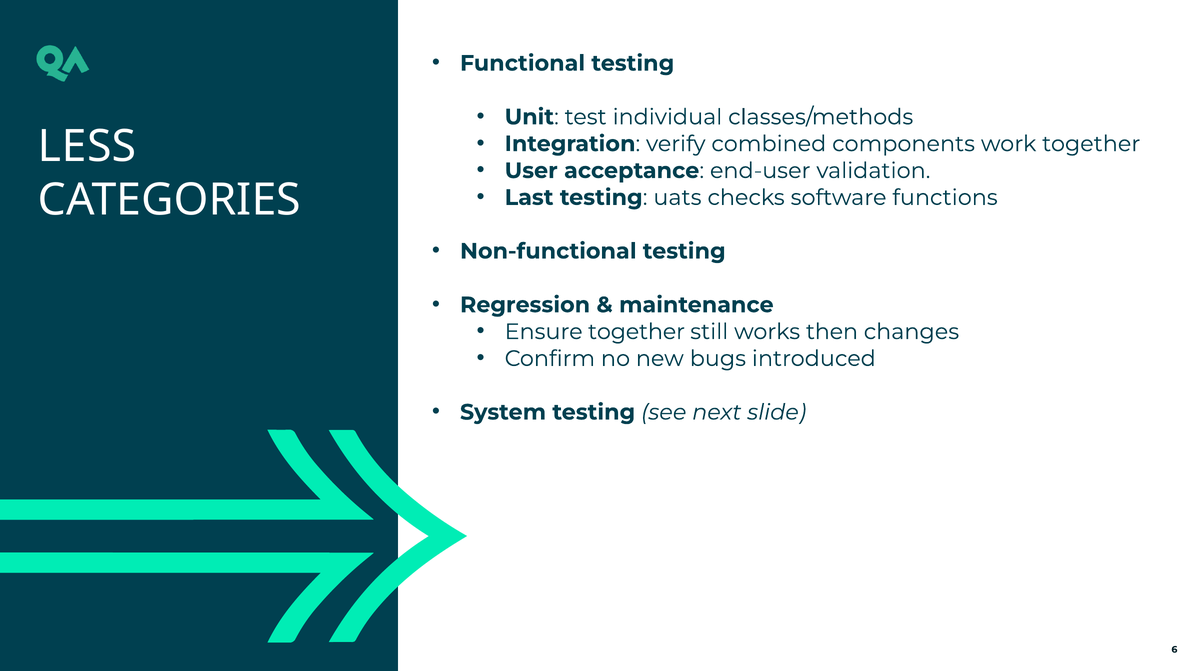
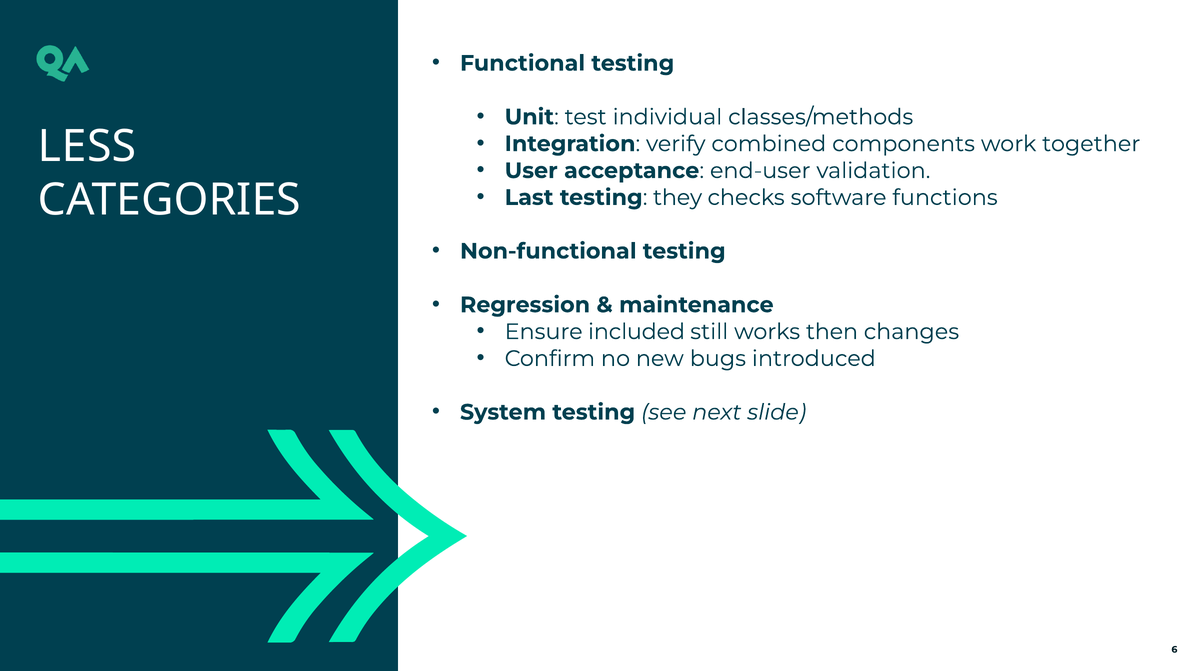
uats: uats -> they
Ensure together: together -> included
